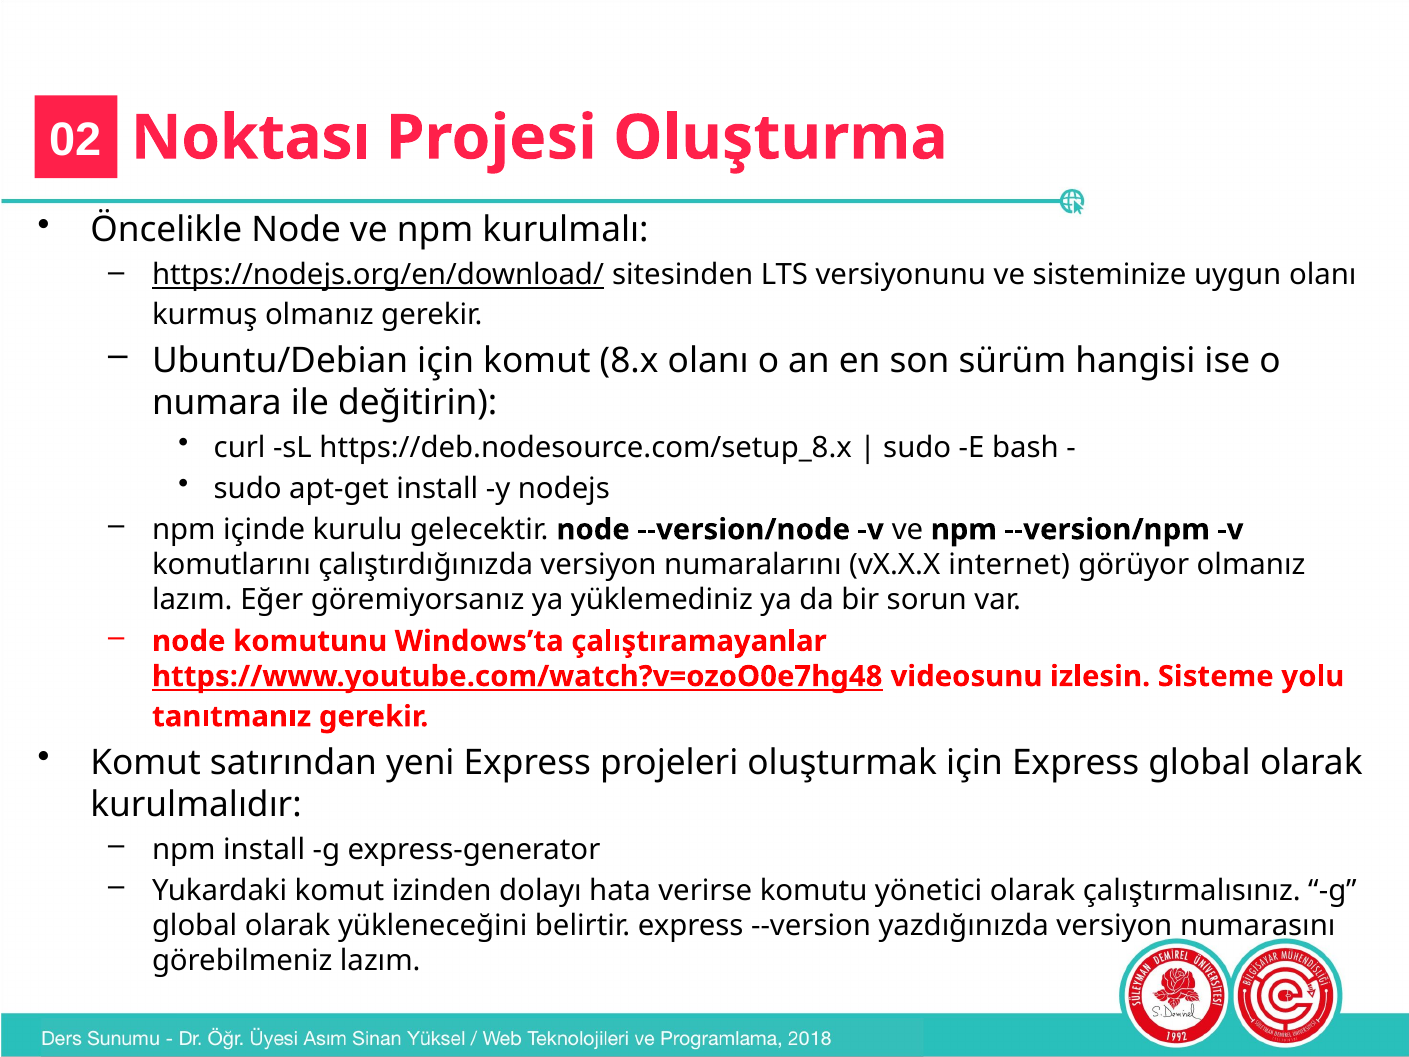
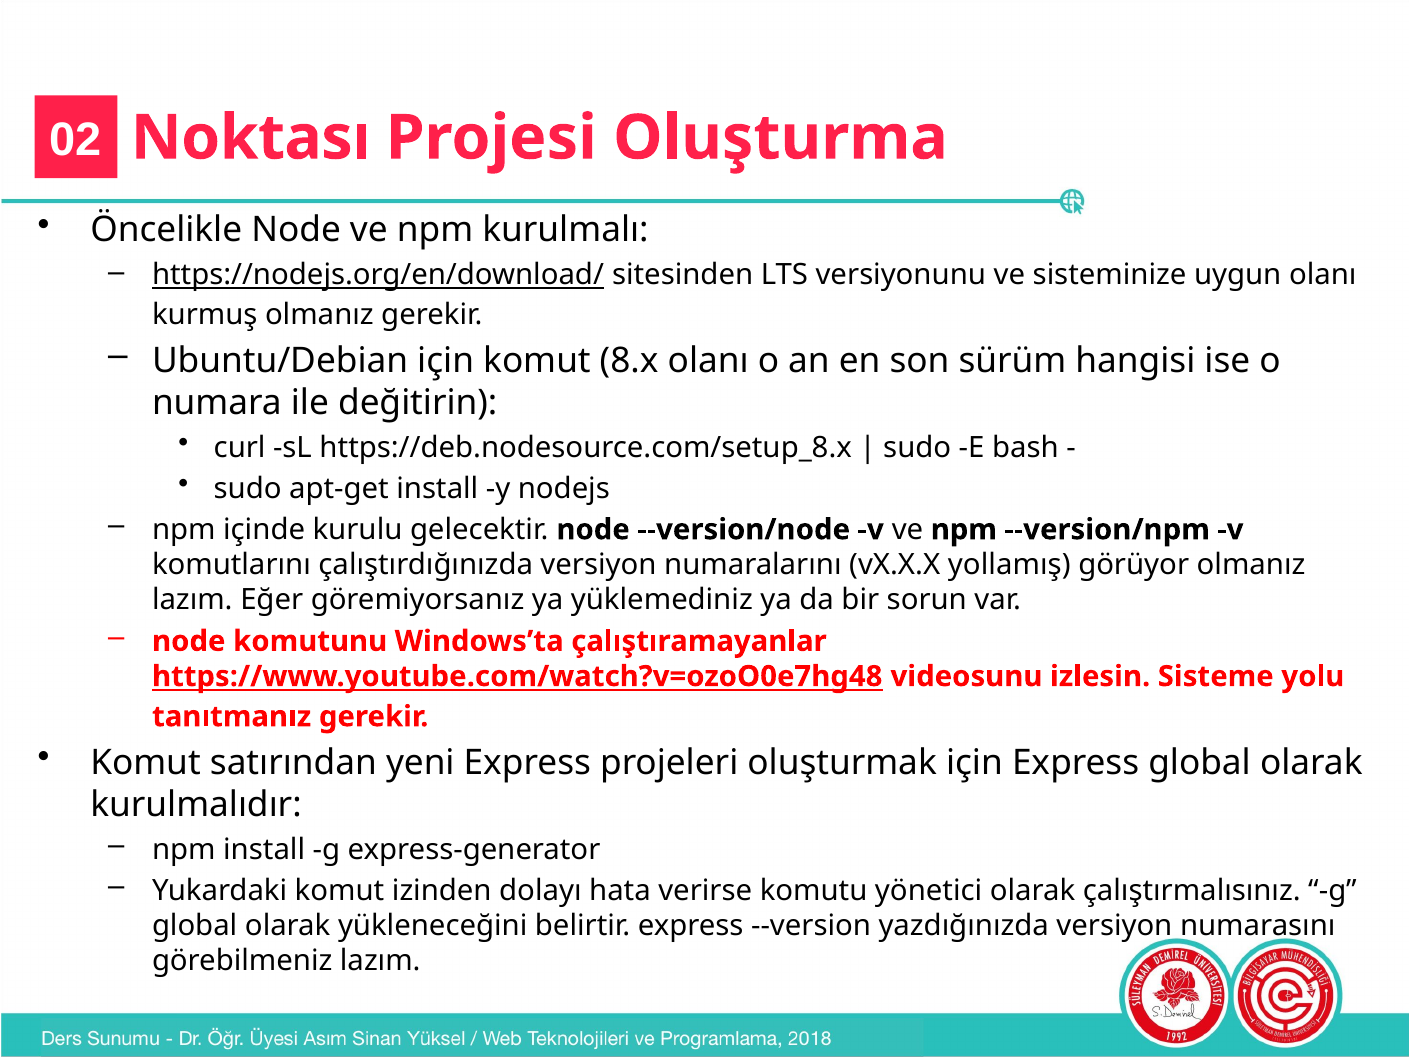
internet: internet -> yollamış
